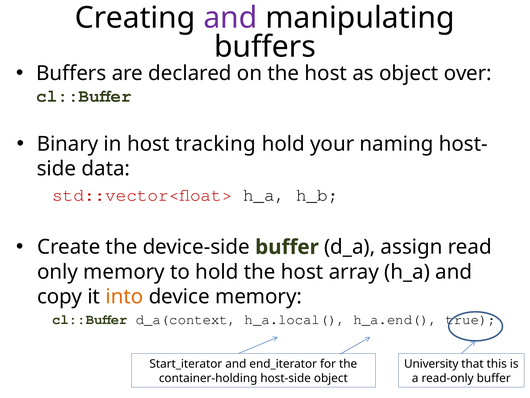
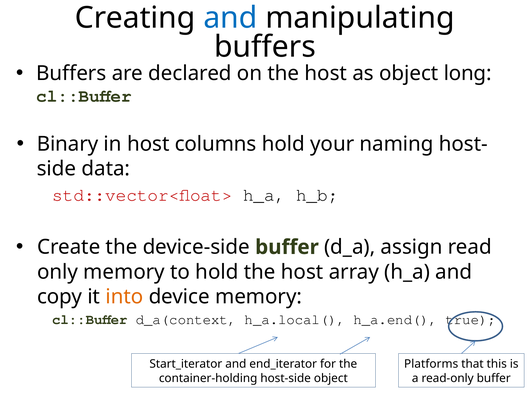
and at (230, 18) colour: purple -> blue
over: over -> long
tracking: tracking -> columns
University: University -> Platforms
